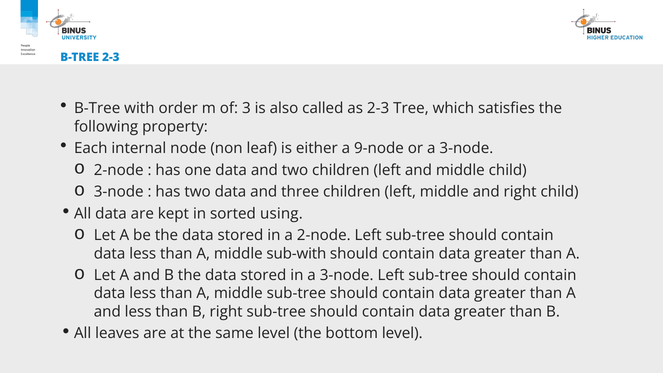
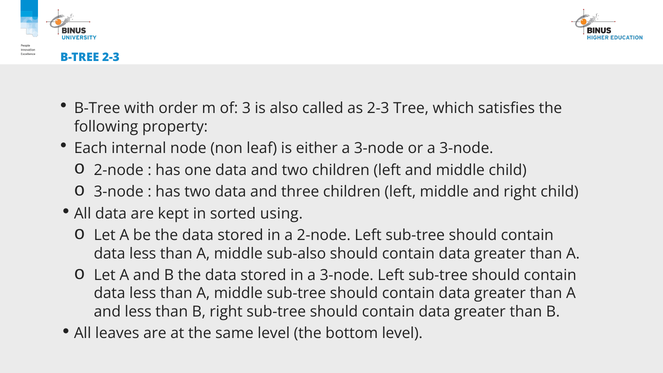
either a 9-node: 9-node -> 3-node
sub-with: sub-with -> sub-also
